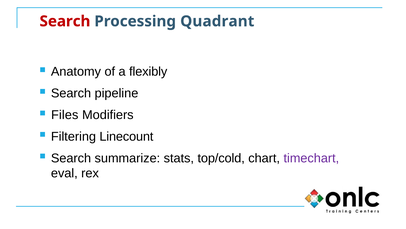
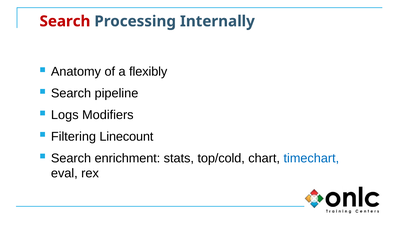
Quadrant: Quadrant -> Internally
Files: Files -> Logs
summarize: summarize -> enrichment
timechart colour: purple -> blue
